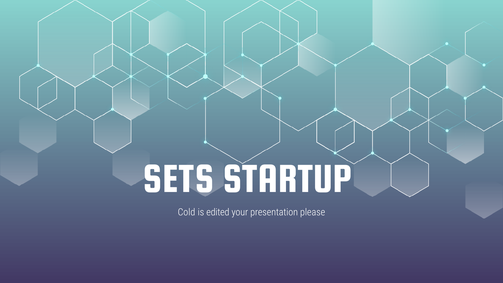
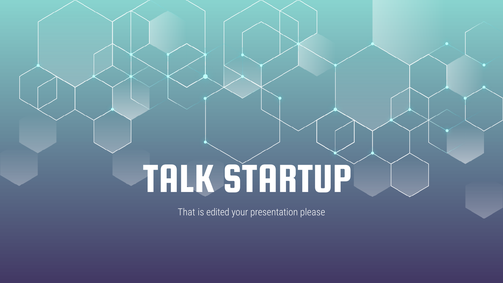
SETS: SETS -> TALK
Cold: Cold -> That
